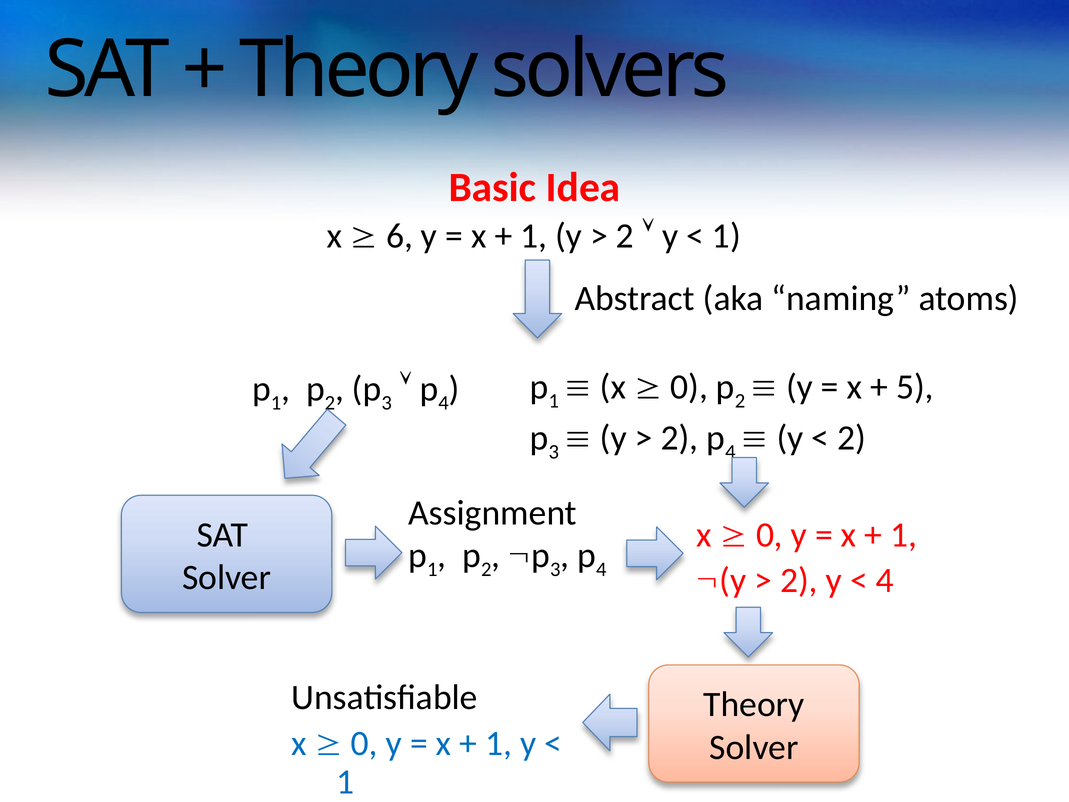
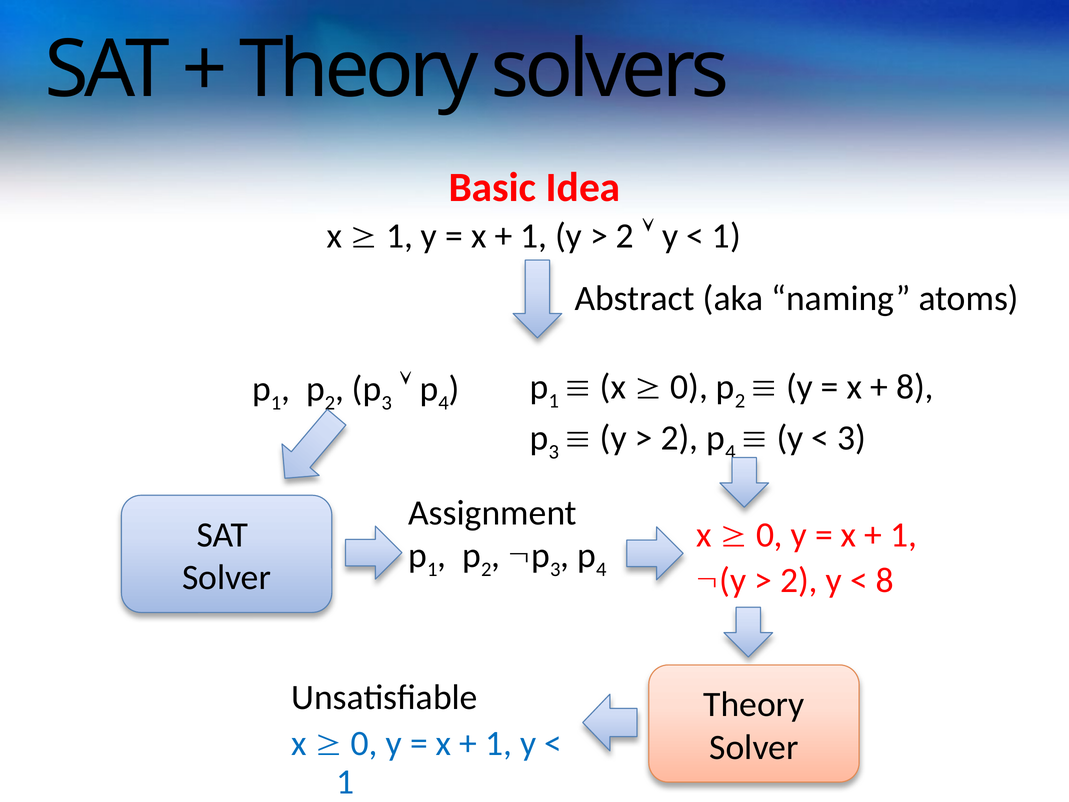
6 at (400, 236): 6 -> 1
5 at (915, 387): 5 -> 8
2 at (852, 438): 2 -> 3
4 at (885, 580): 4 -> 8
